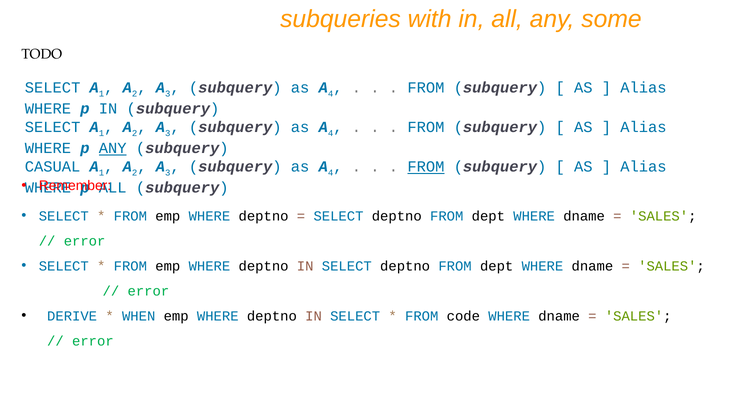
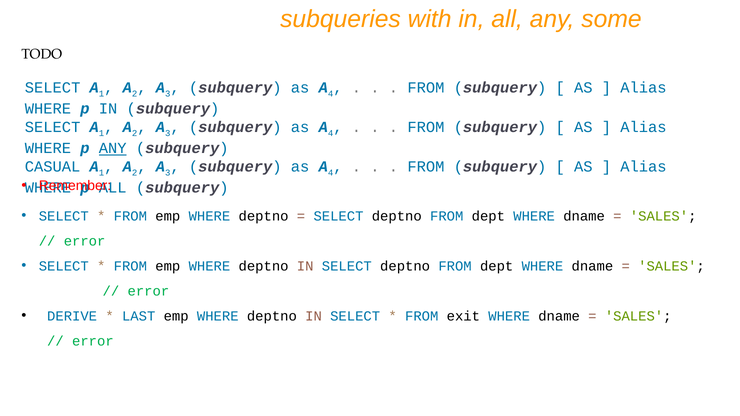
FROM at (426, 167) underline: present -> none
WHEN: WHEN -> LAST
code: code -> exit
